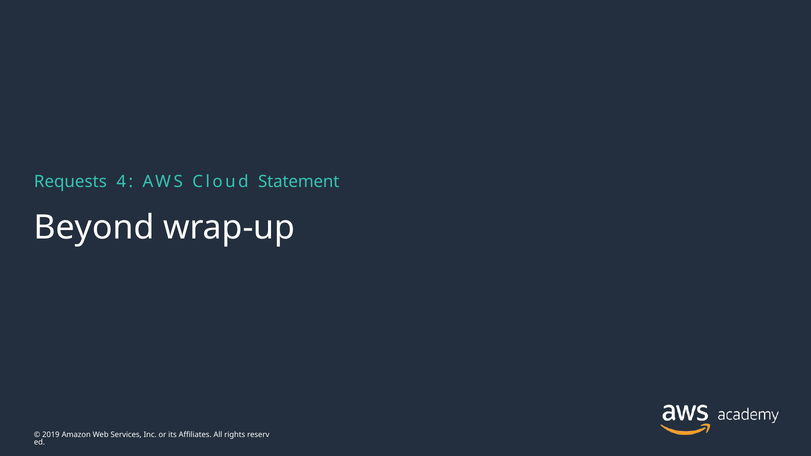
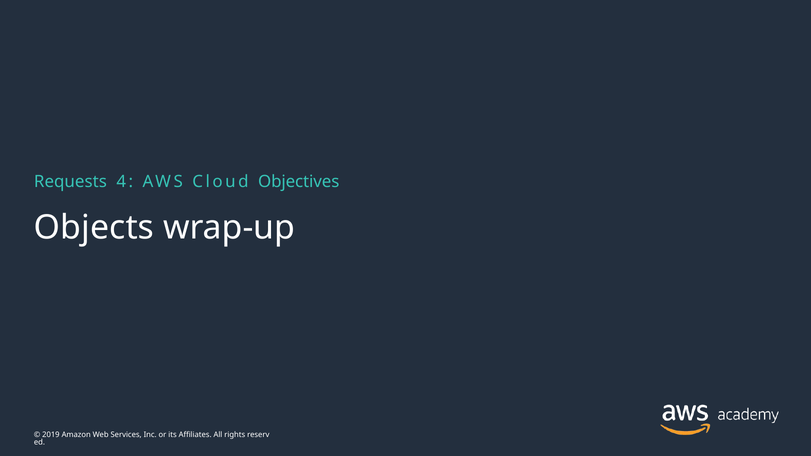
Statement: Statement -> Objectives
Beyond: Beyond -> Objects
